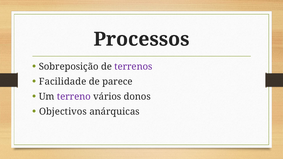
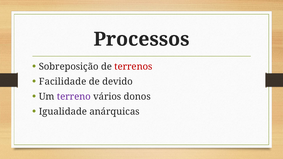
terrenos colour: purple -> red
parece: parece -> devido
Objectivos: Objectivos -> Igualidade
